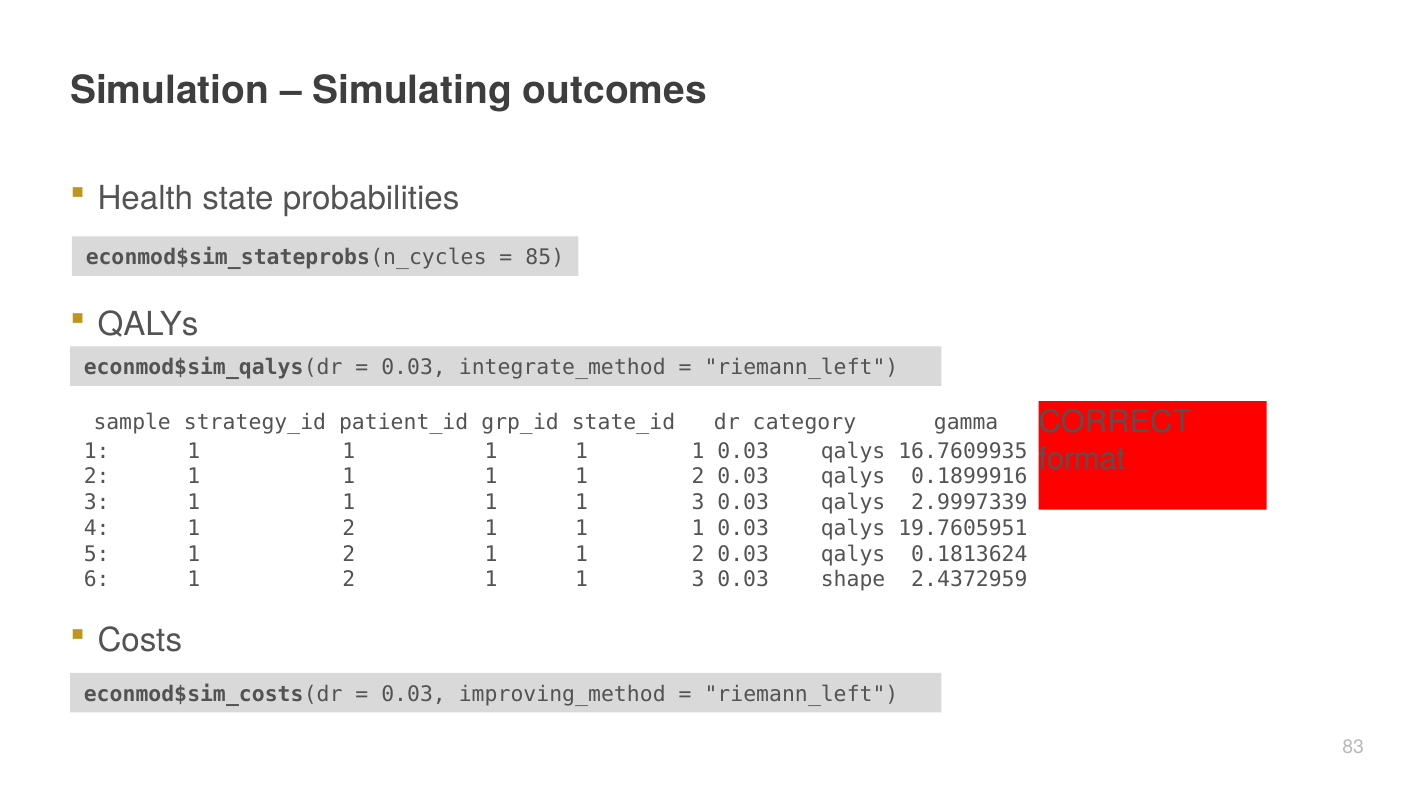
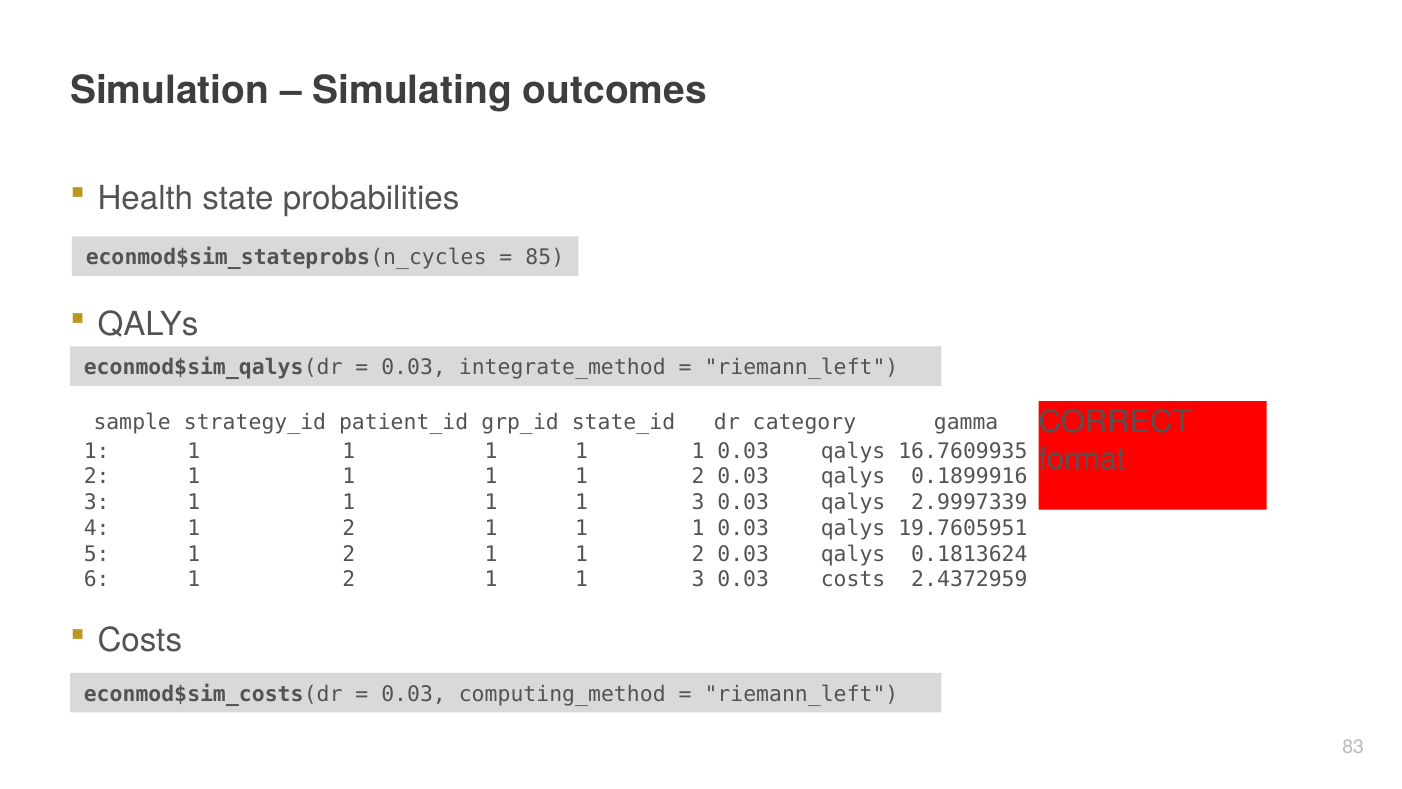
0.03 shape: shape -> costs
improving_method: improving_method -> computing_method
